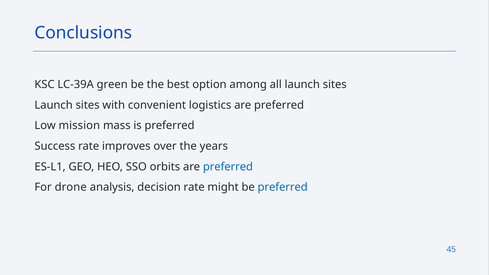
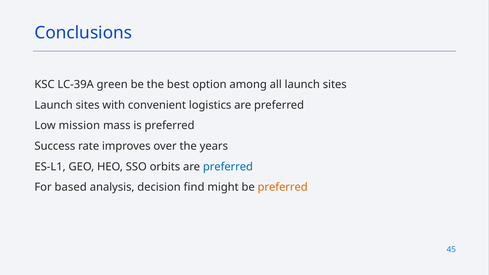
drone: drone -> based
decision rate: rate -> find
preferred at (283, 187) colour: blue -> orange
